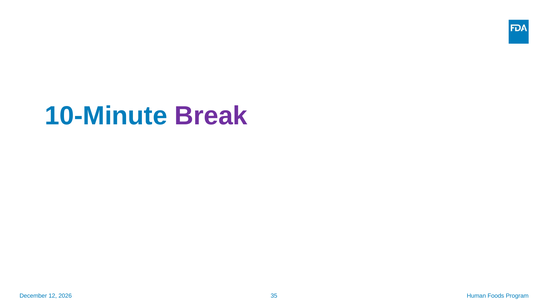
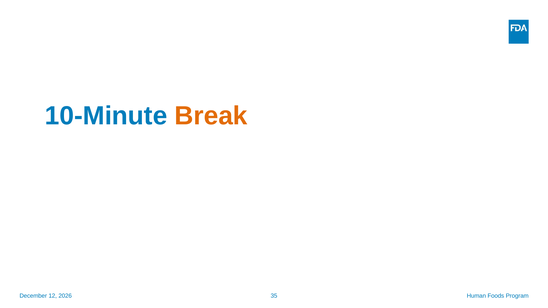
Break colour: purple -> orange
